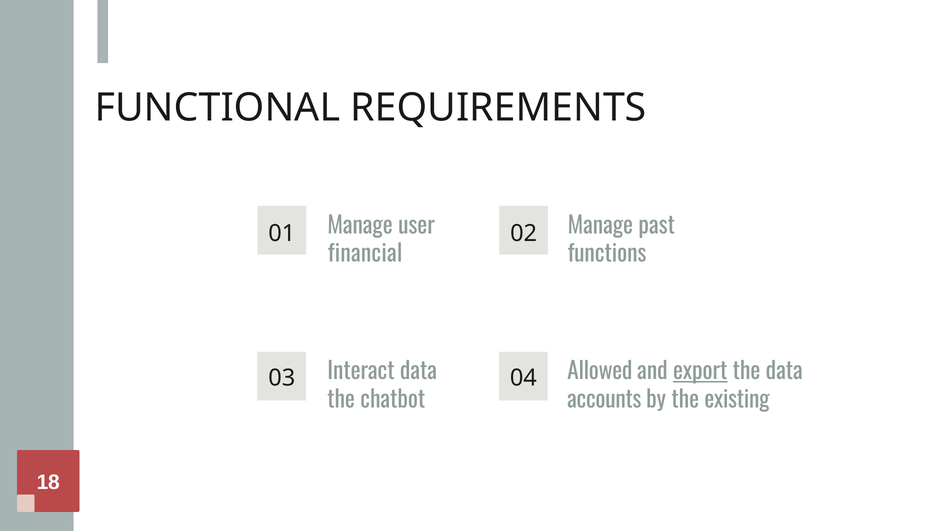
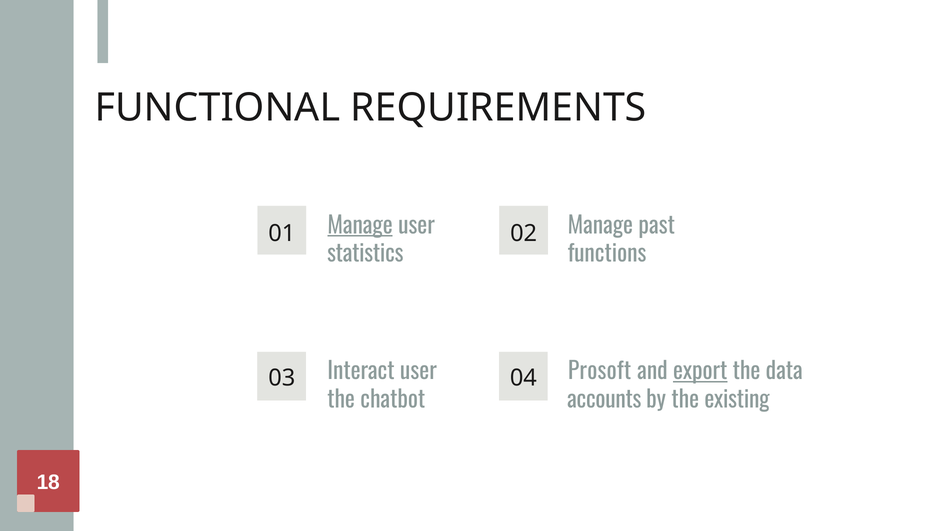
Manage at (360, 226) underline: none -> present
financial: financial -> statistics
Interact data: data -> user
Allowed: Allowed -> Prosoft
